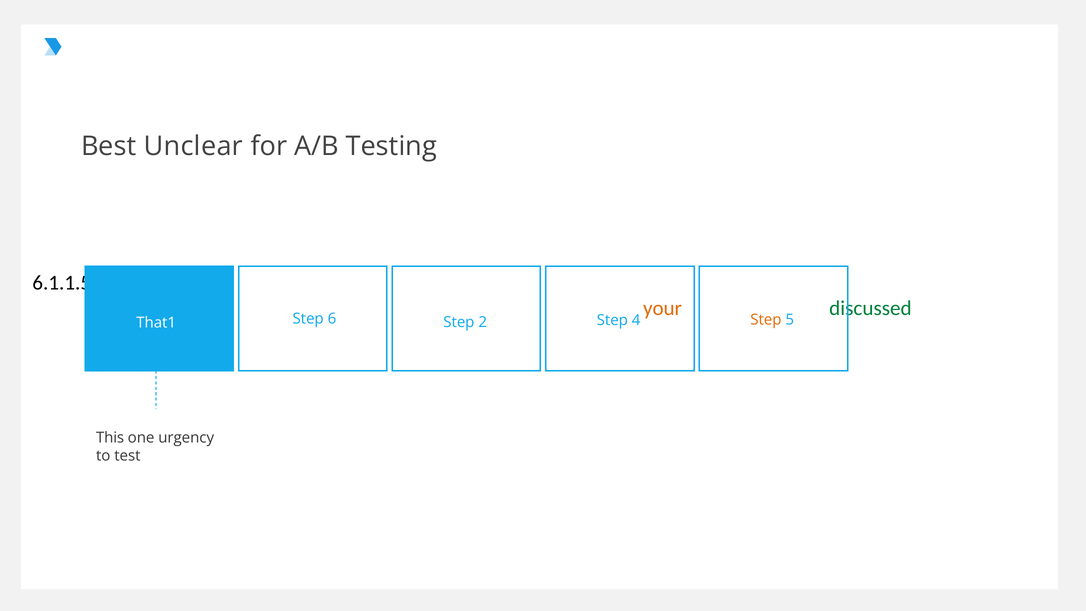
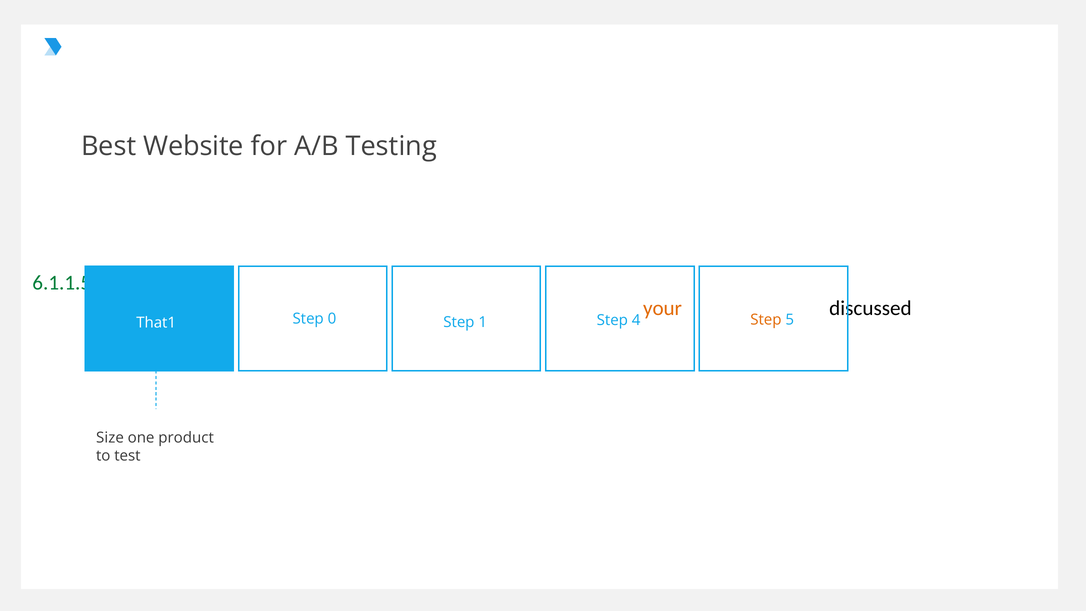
Unclear: Unclear -> Website
6.1.1.5 colour: black -> green
discussed colour: green -> black
6: 6 -> 0
2: 2 -> 1
This: This -> Size
urgency: urgency -> product
